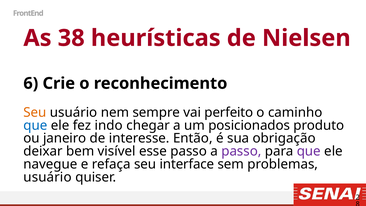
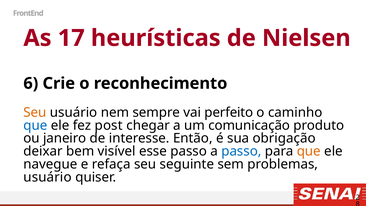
38: 38 -> 17
indo: indo -> post
posicionados: posicionados -> comunicação
passo at (241, 151) colour: purple -> blue
que at (309, 151) colour: purple -> orange
interface: interface -> seguinte
